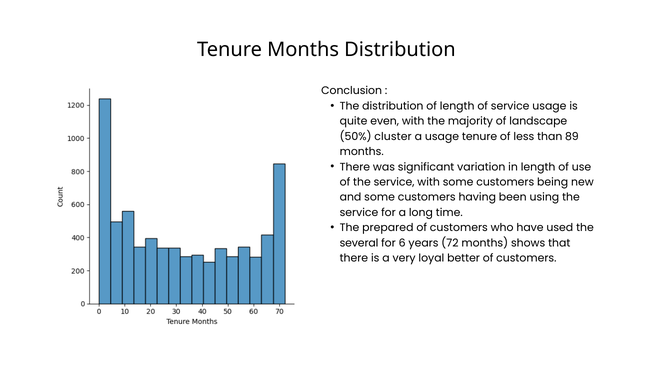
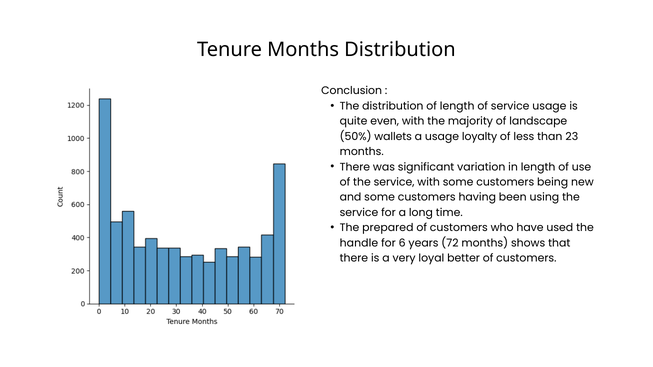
cluster: cluster -> wallets
usage tenure: tenure -> loyalty
89: 89 -> 23
several: several -> handle
